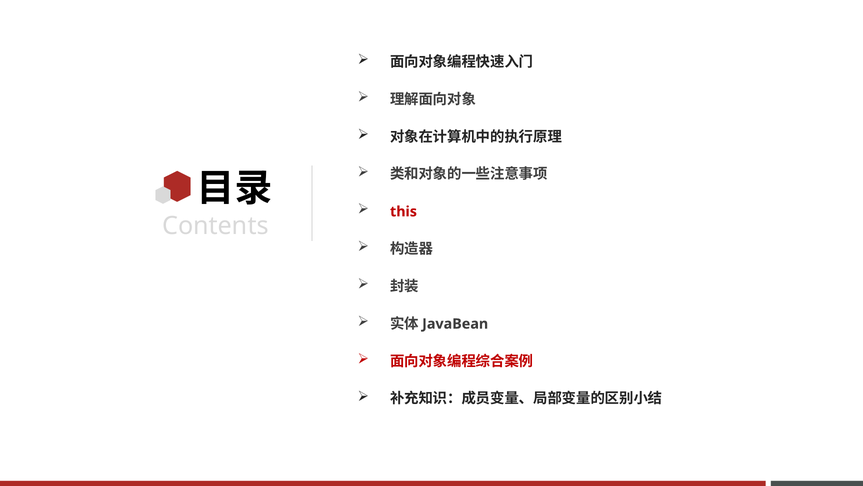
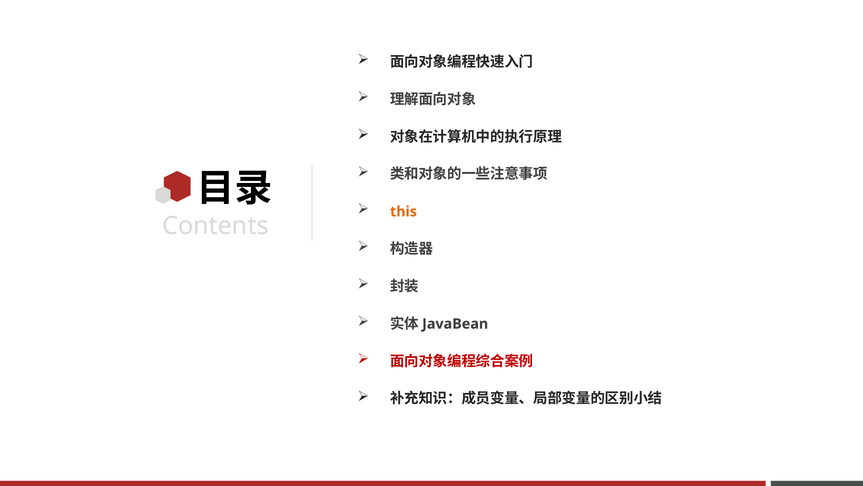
this colour: red -> orange
